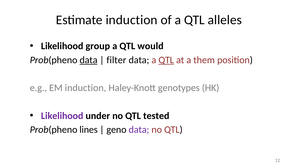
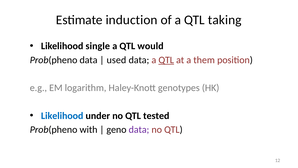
alleles: alleles -> taking
group: group -> single
data at (89, 60) underline: present -> none
filter: filter -> used
EM induction: induction -> logarithm
Likelihood at (62, 115) colour: purple -> blue
lines: lines -> with
